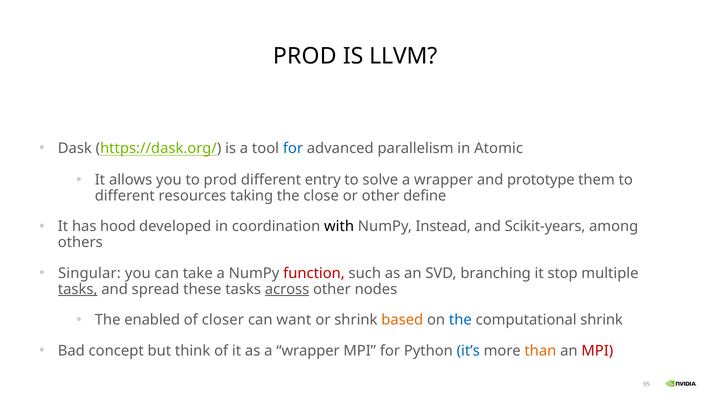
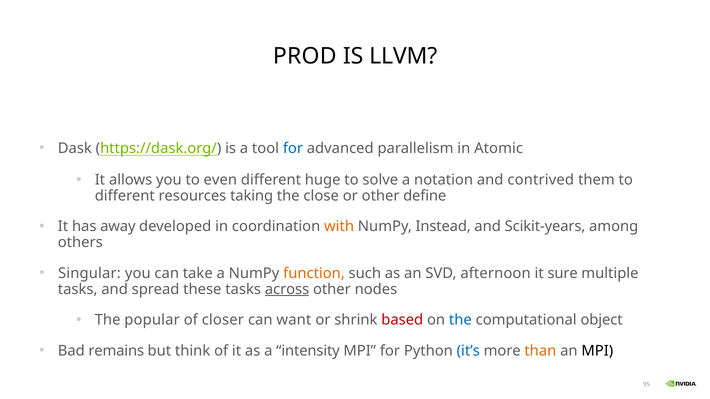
to prod: prod -> even
entry: entry -> huge
solve a wrapper: wrapper -> notation
prototype: prototype -> contrived
hood: hood -> away
with colour: black -> orange
function colour: red -> orange
branching: branching -> afternoon
stop: stop -> sure
tasks at (78, 289) underline: present -> none
enabled: enabled -> popular
based colour: orange -> red
computational shrink: shrink -> object
concept: concept -> remains
as a wrapper: wrapper -> intensity
MPI at (597, 351) colour: red -> black
